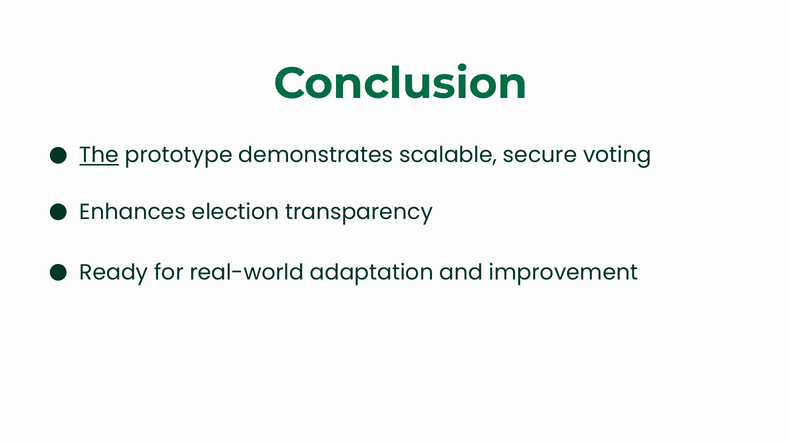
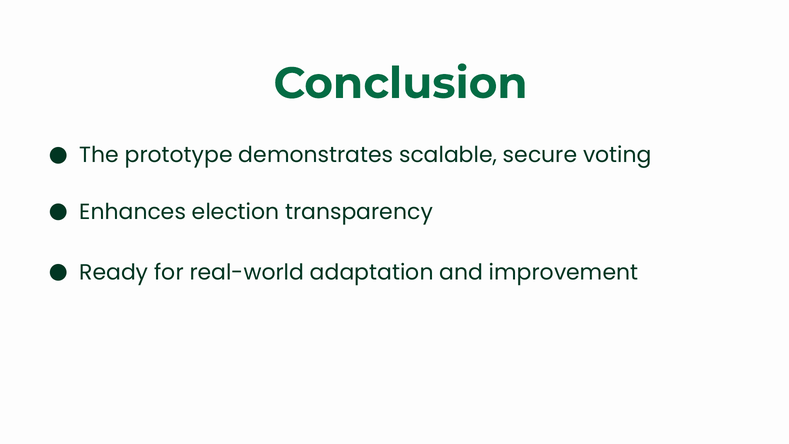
The underline: present -> none
